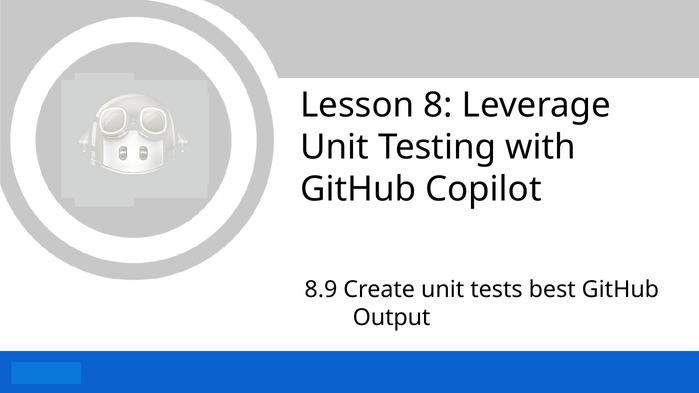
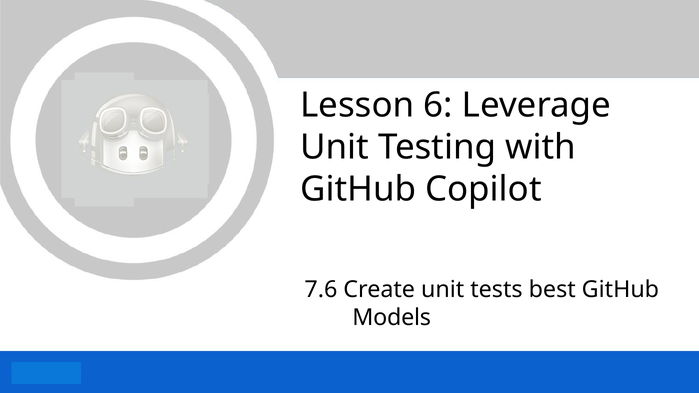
8: 8 -> 6
8.9: 8.9 -> 7.6
Output: Output -> Models
